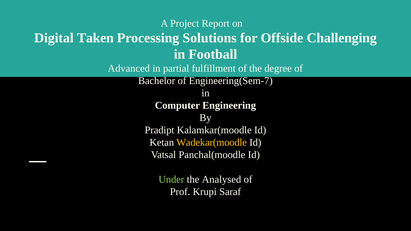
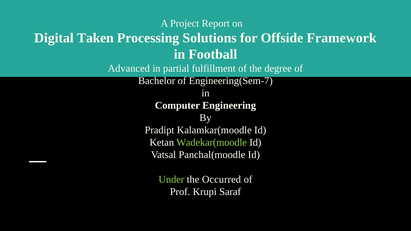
Challenging: Challenging -> Framework
Wadekar(moodle colour: yellow -> light green
Analysed: Analysed -> Occurred
